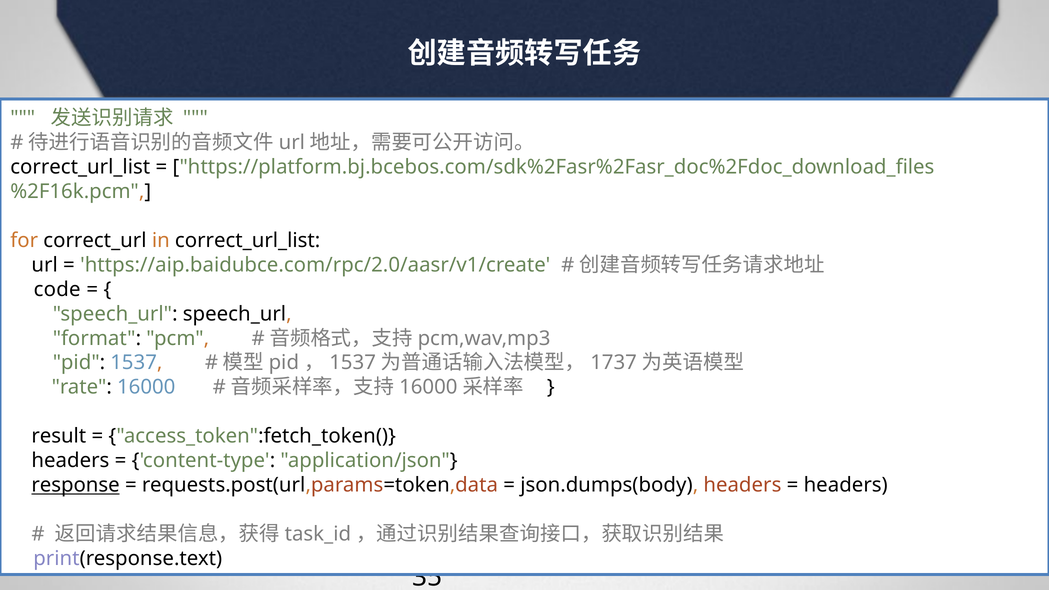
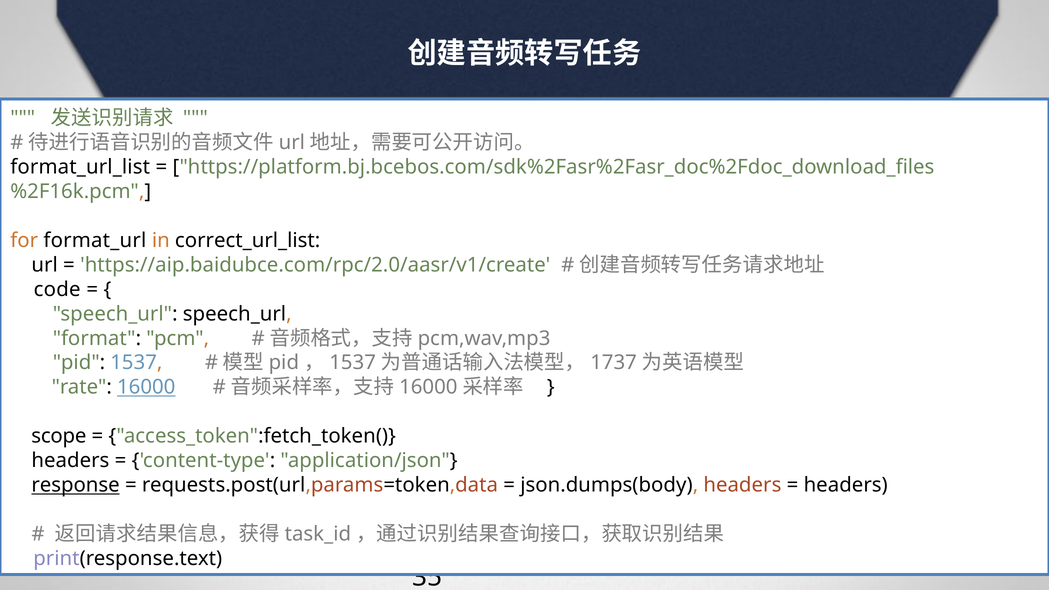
correct_url_list at (80, 167): correct_url_list -> format_url_list
correct_url: correct_url -> format_url
16000 underline: none -> present
result: result -> scope
